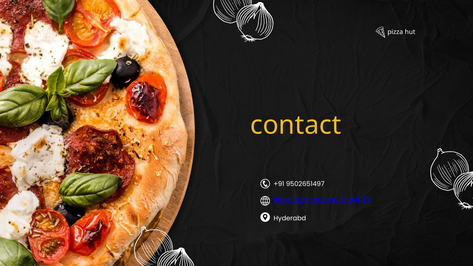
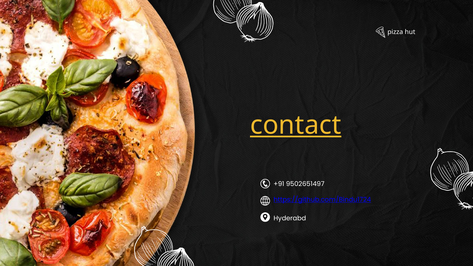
contact underline: none -> present
